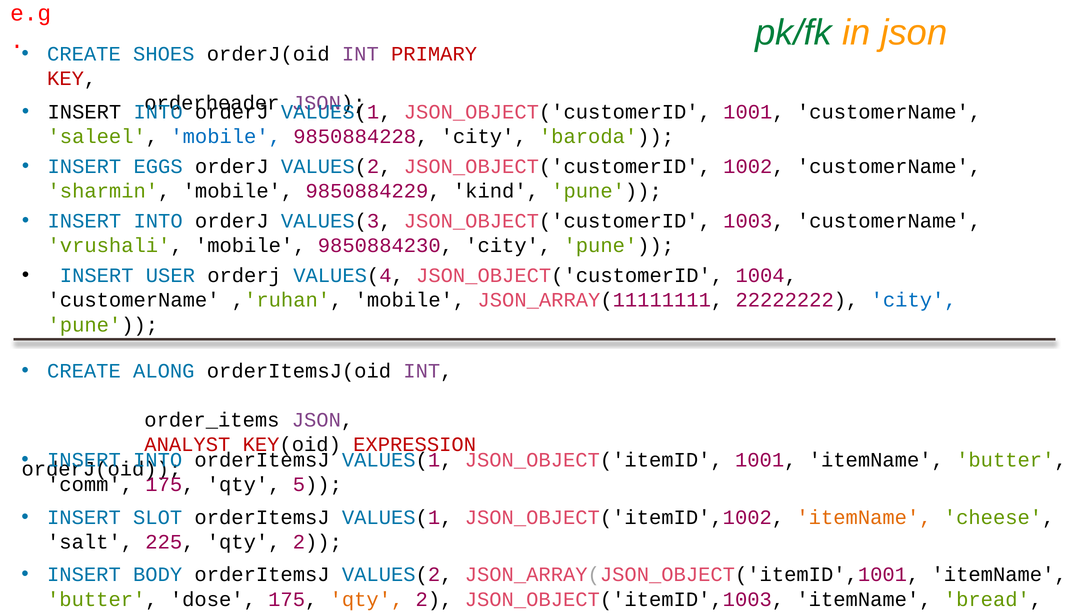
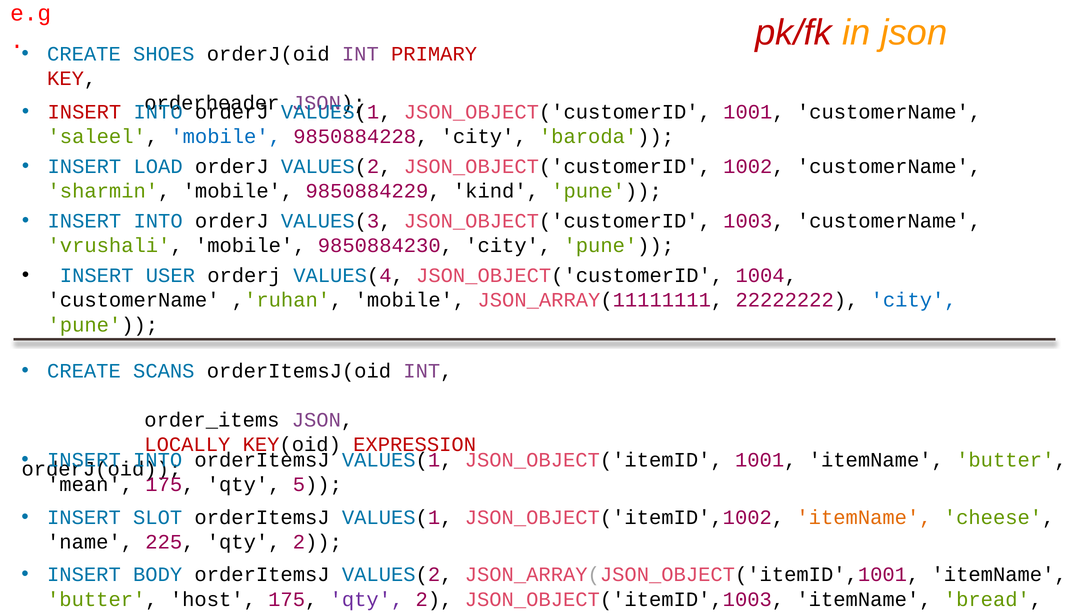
pk/fk colour: green -> red
INSERT at (84, 112) colour: black -> red
EGGS: EGGS -> LOAD
ALONG: ALONG -> SCANS
ANALYST: ANALYST -> LOCALLY
comm: comm -> mean
salt: salt -> name
dose: dose -> host
qty at (366, 599) colour: orange -> purple
